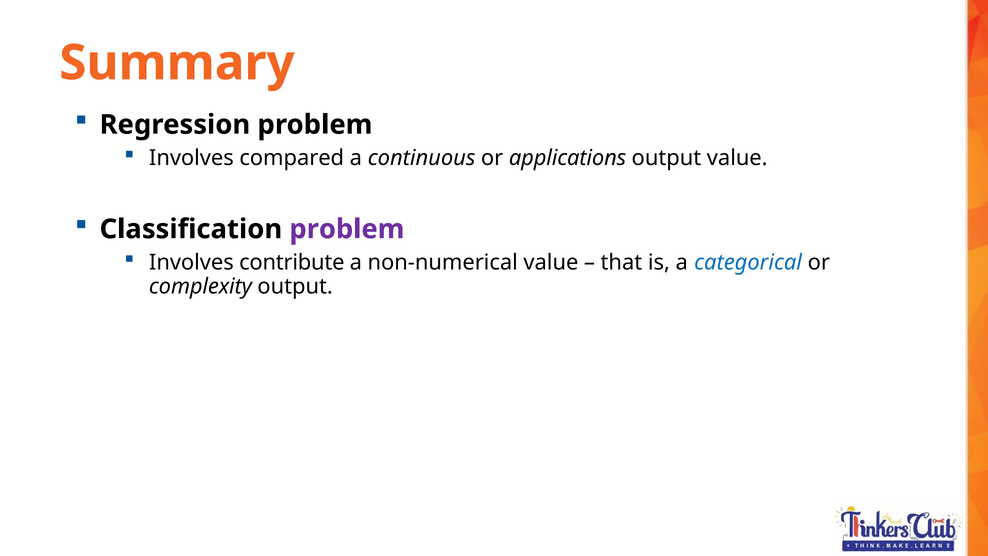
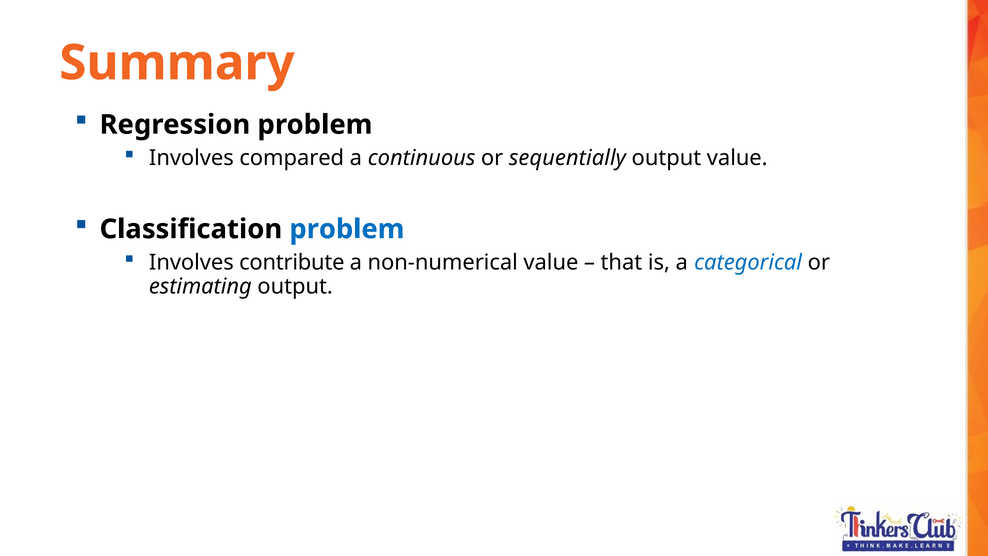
applications: applications -> sequentially
problem at (347, 229) colour: purple -> blue
complexity: complexity -> estimating
